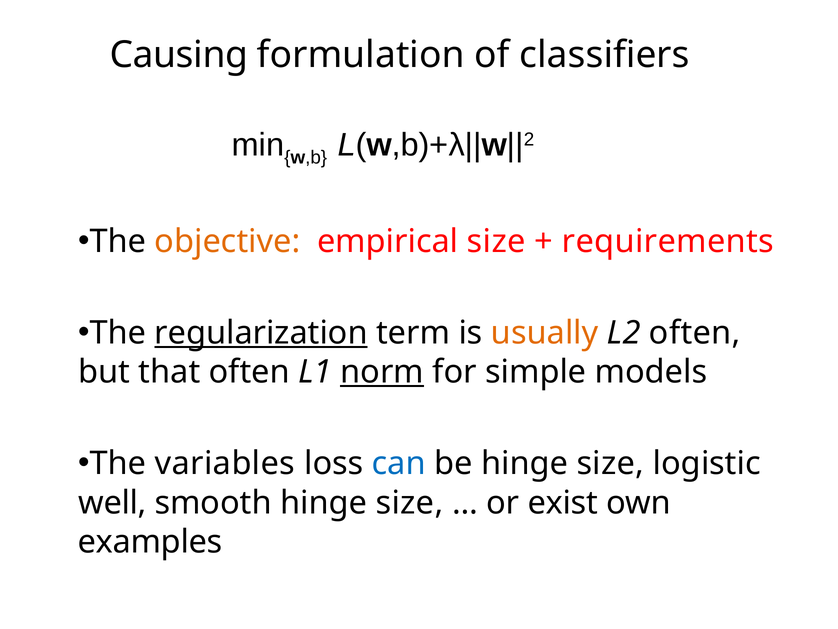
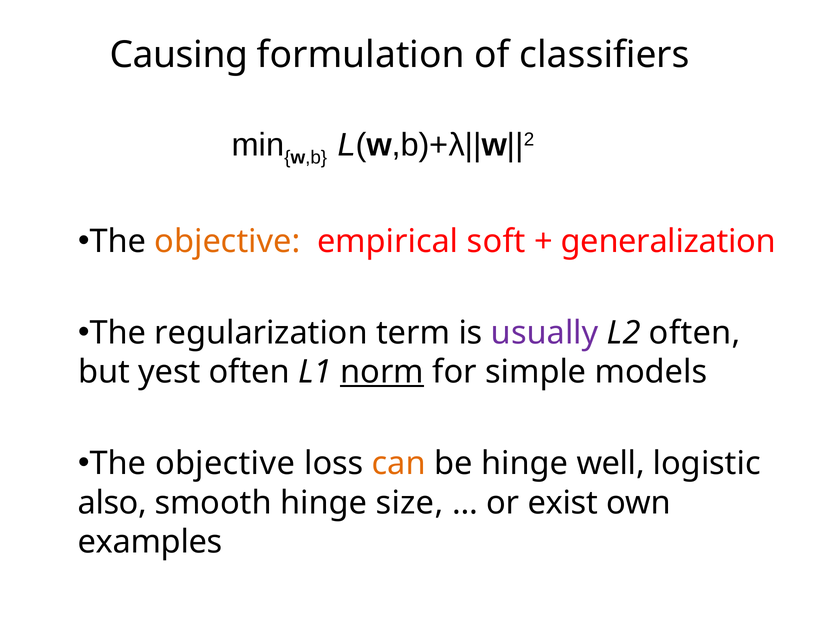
empirical size: size -> soft
requirements: requirements -> generalization
regularization underline: present -> none
usually colour: orange -> purple
that: that -> yest
variables at (225, 463): variables -> objective
can colour: blue -> orange
be hinge size: size -> well
well: well -> also
